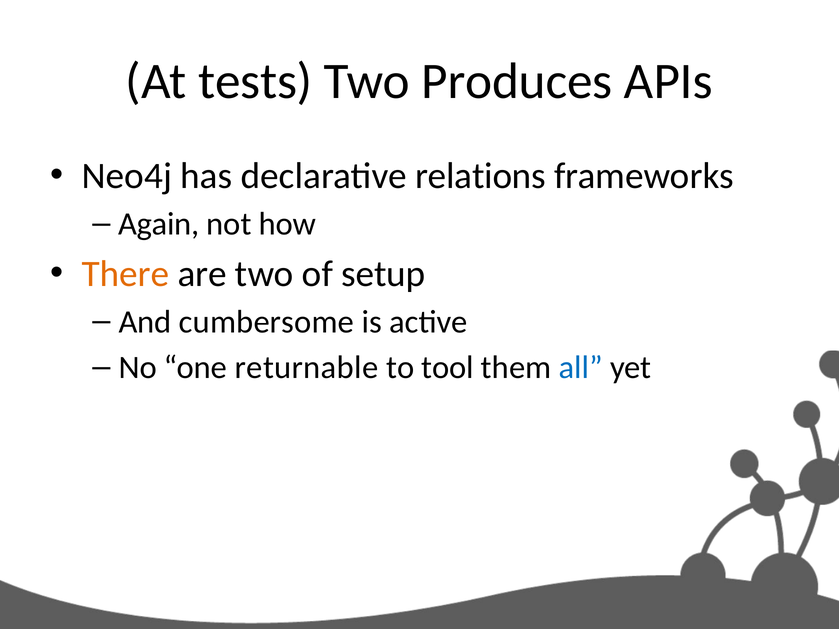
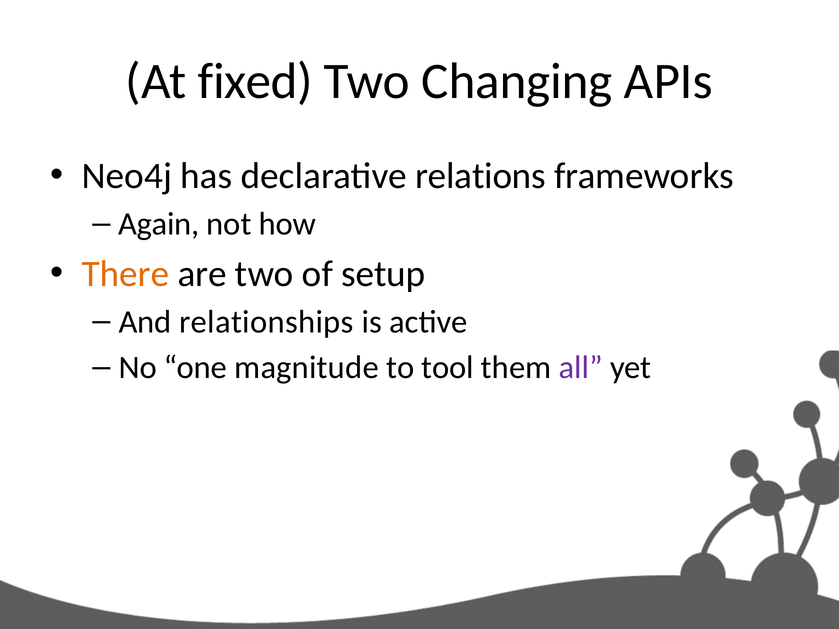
tests: tests -> fixed
Produces: Produces -> Changing
cumbersome: cumbersome -> relationships
returnable: returnable -> magnitude
all colour: blue -> purple
